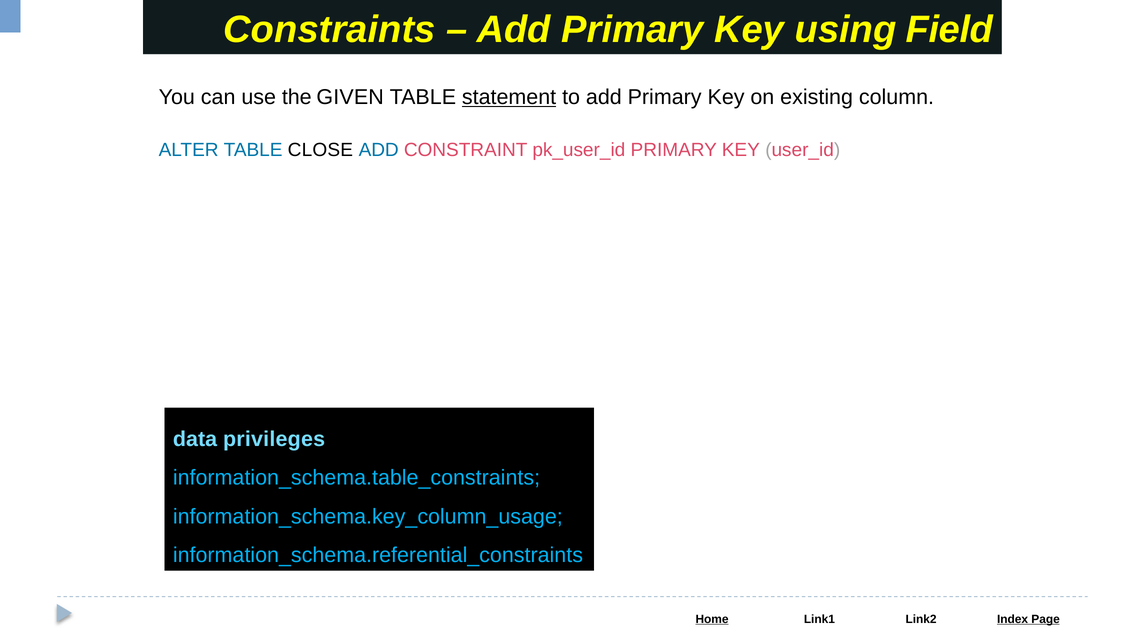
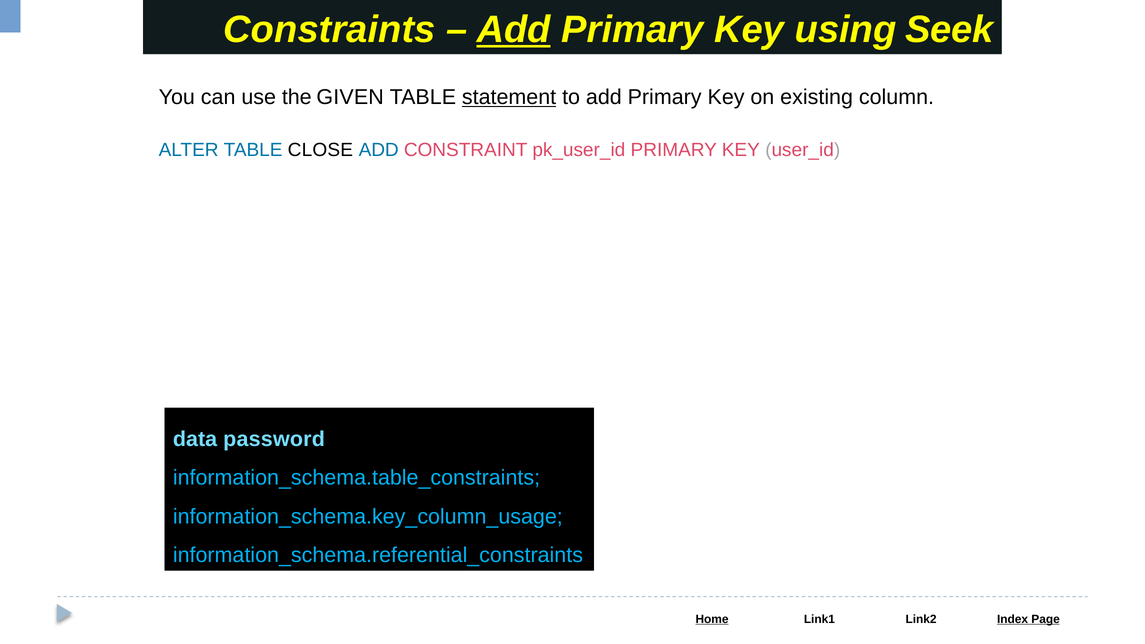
Add at (514, 30) underline: none -> present
Field: Field -> Seek
privileges: privileges -> password
